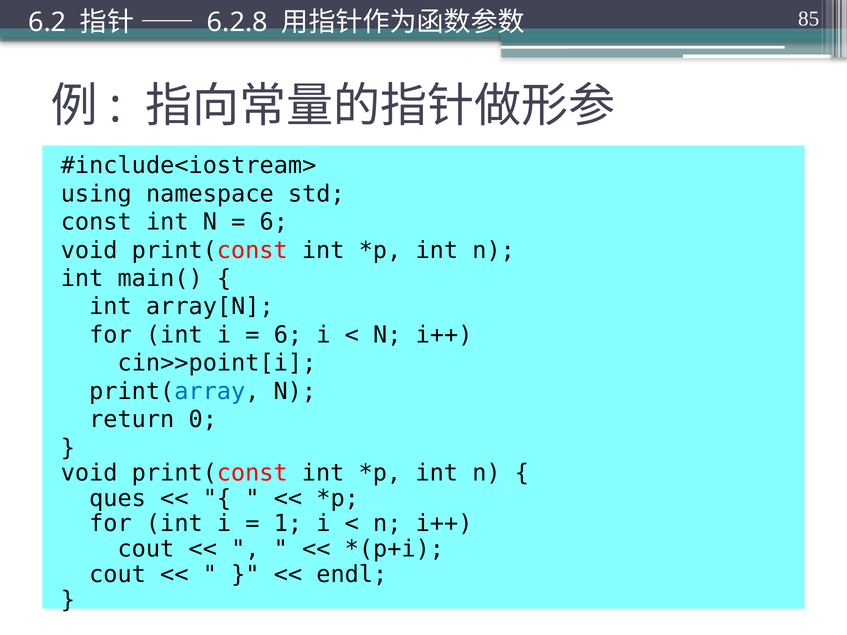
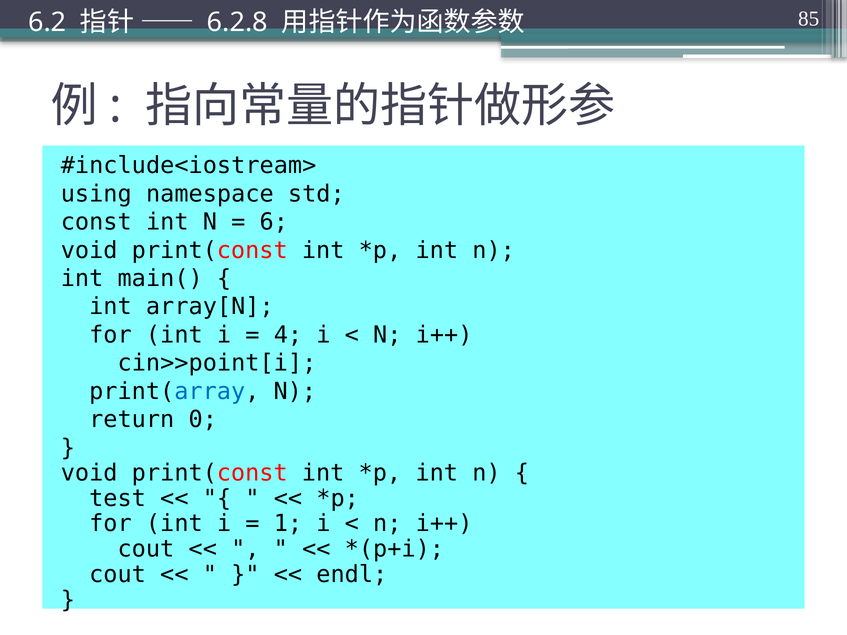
6 at (288, 335): 6 -> 4
ques: ques -> test
